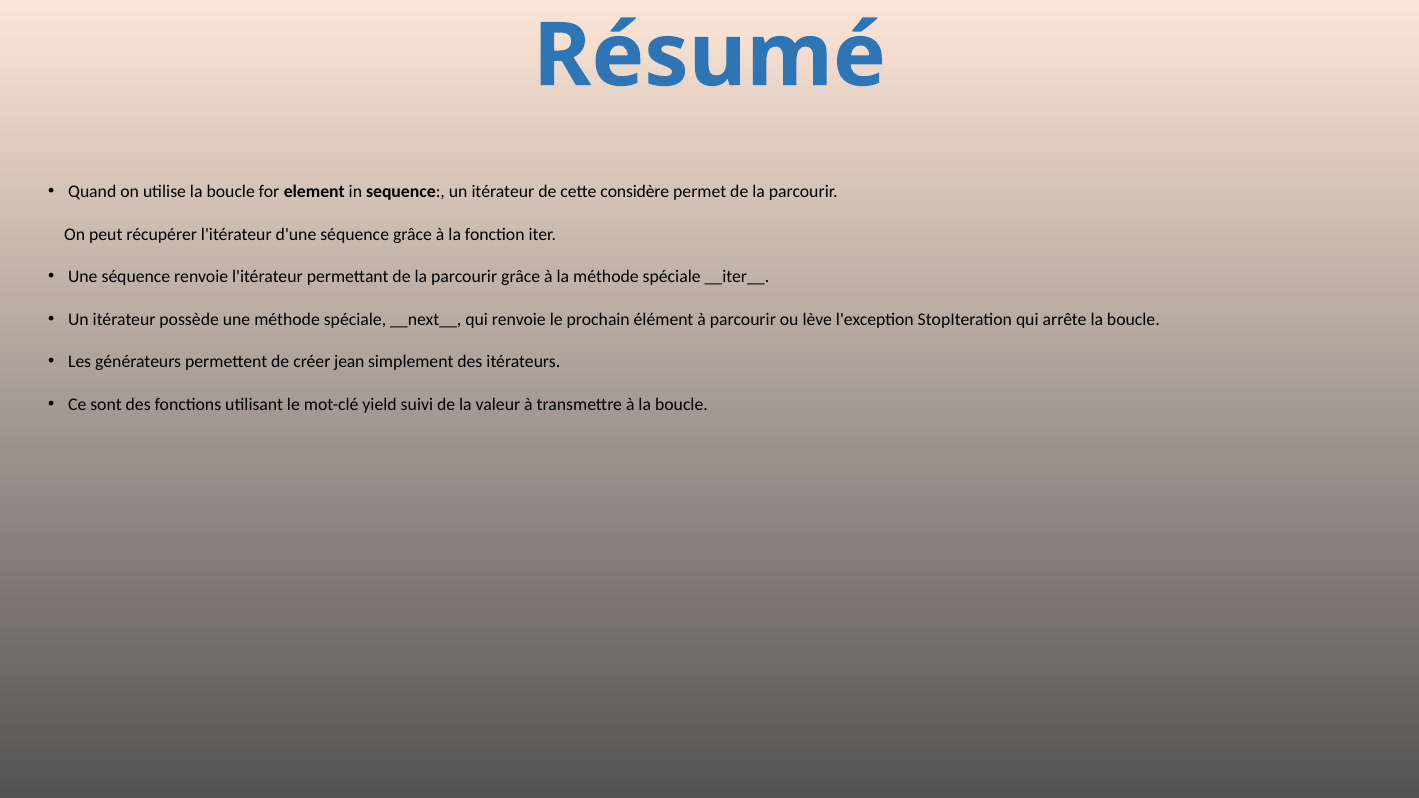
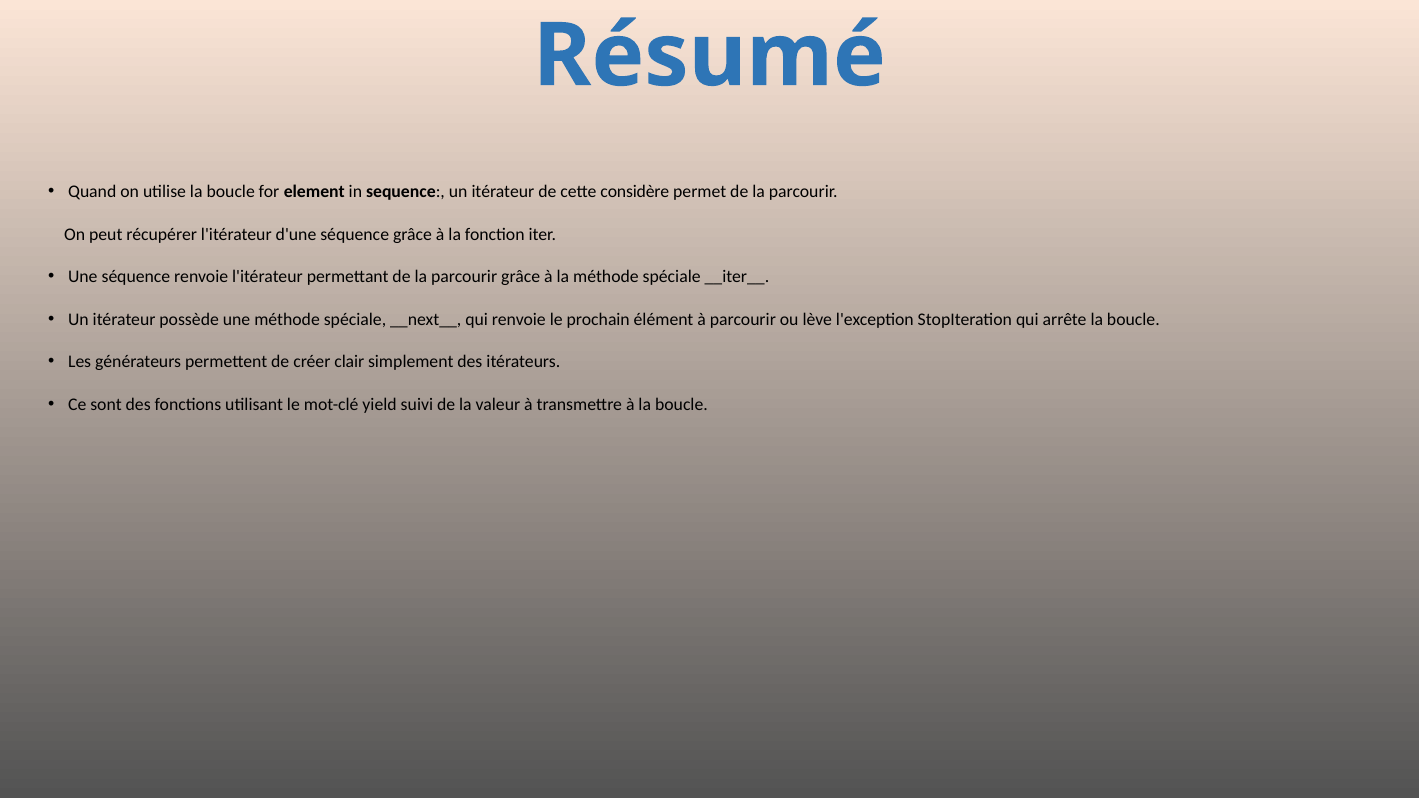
jean: jean -> clair
